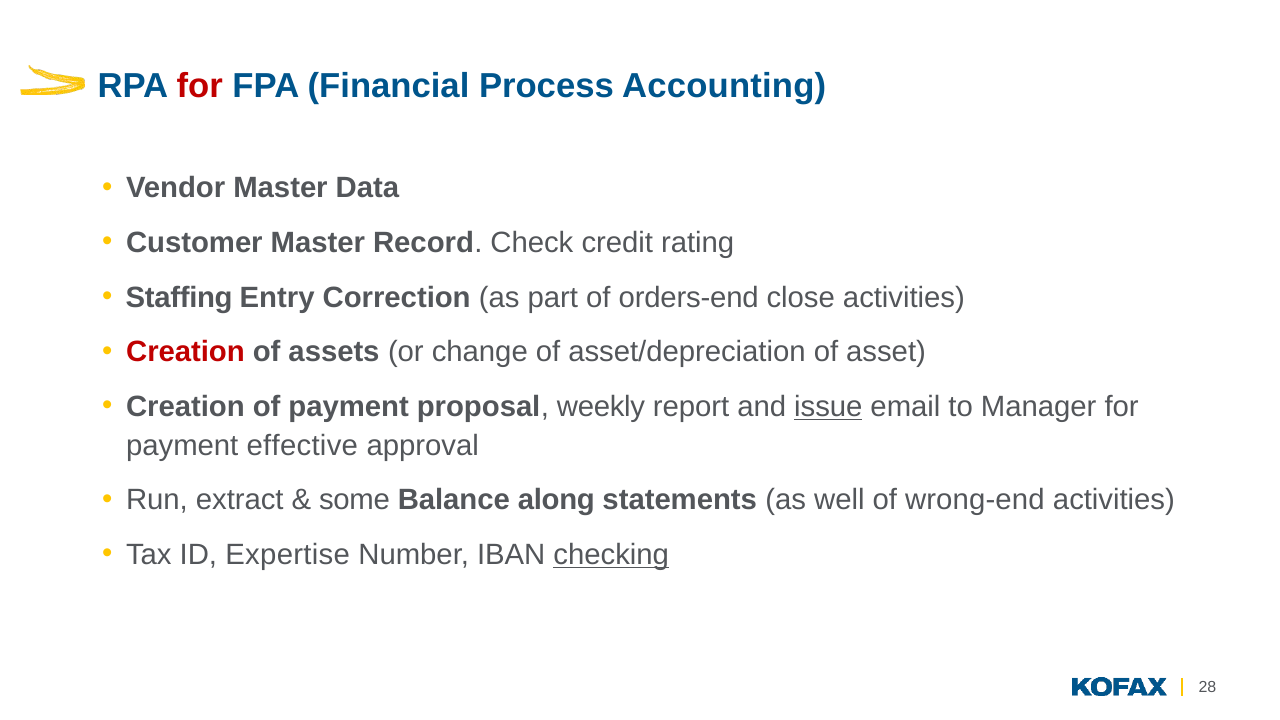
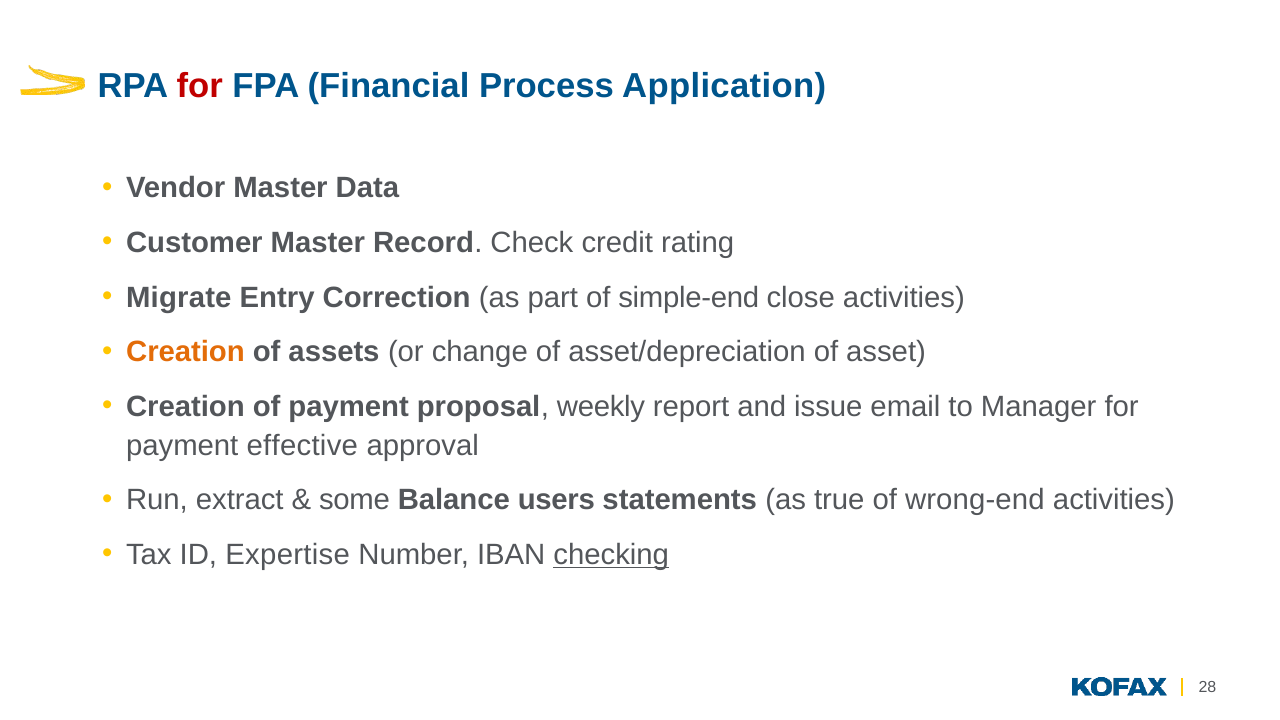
Accounting: Accounting -> Application
Staffing: Staffing -> Migrate
orders-end: orders-end -> simple-end
Creation at (185, 352) colour: red -> orange
issue underline: present -> none
along: along -> users
well: well -> true
